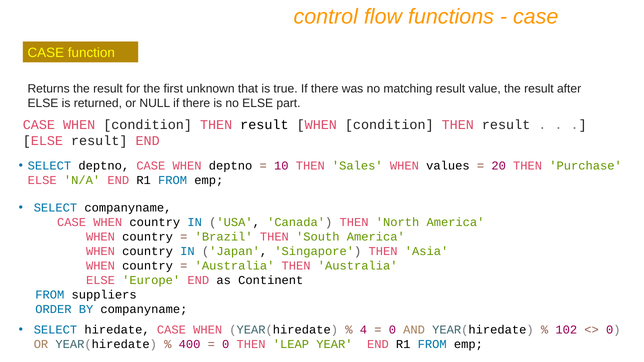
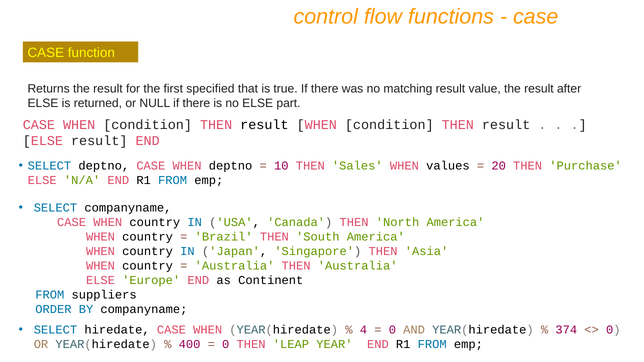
unknown: unknown -> specified
102: 102 -> 374
